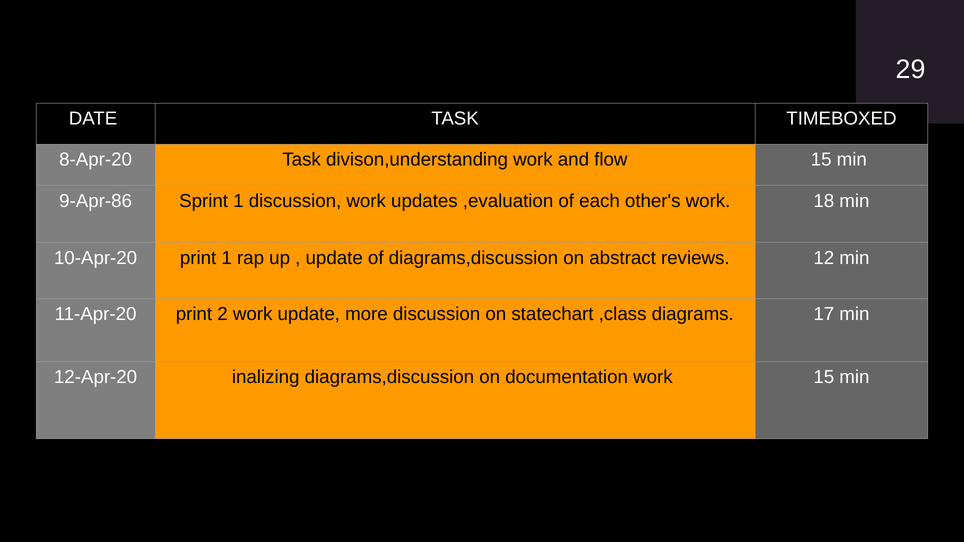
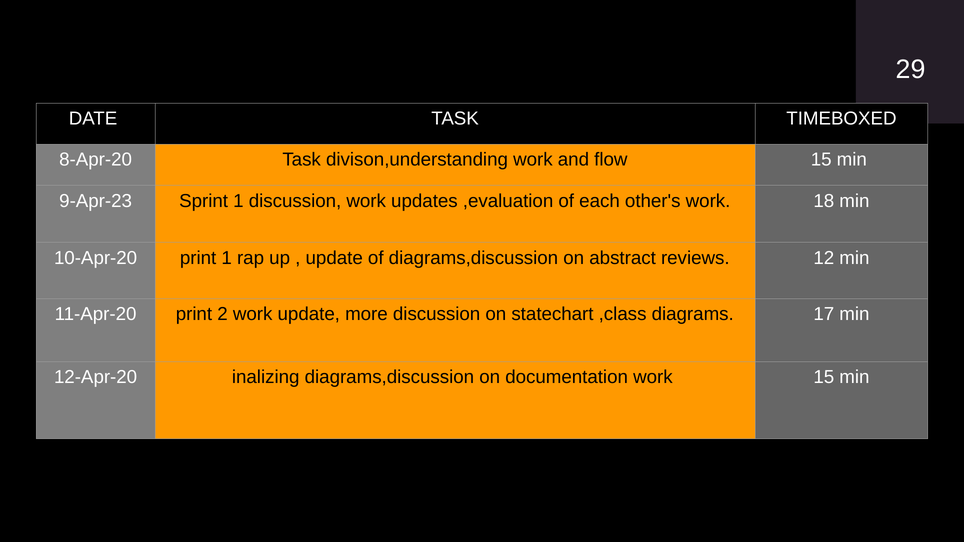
9-Apr-86: 9-Apr-86 -> 9-Apr-23
